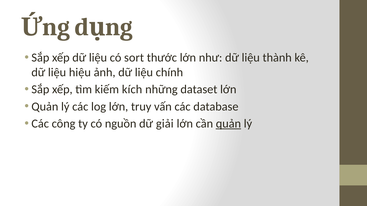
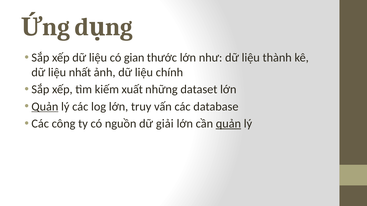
sort: sort -> gian
hiệu: hiệu -> nhất
kích: kích -> xuất
Quản at (45, 107) underline: none -> present
